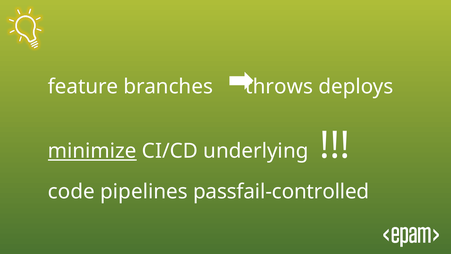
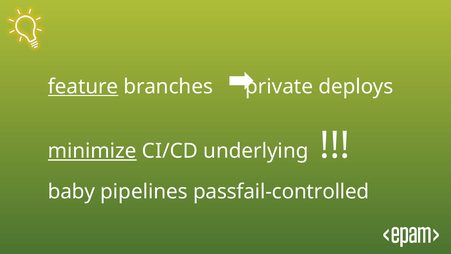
feature underline: none -> present
throws: throws -> private
code: code -> baby
